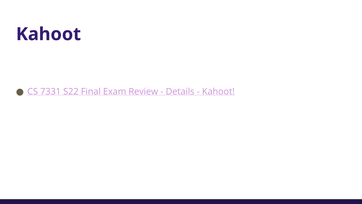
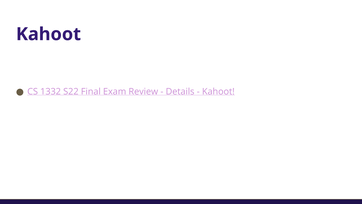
7331: 7331 -> 1332
